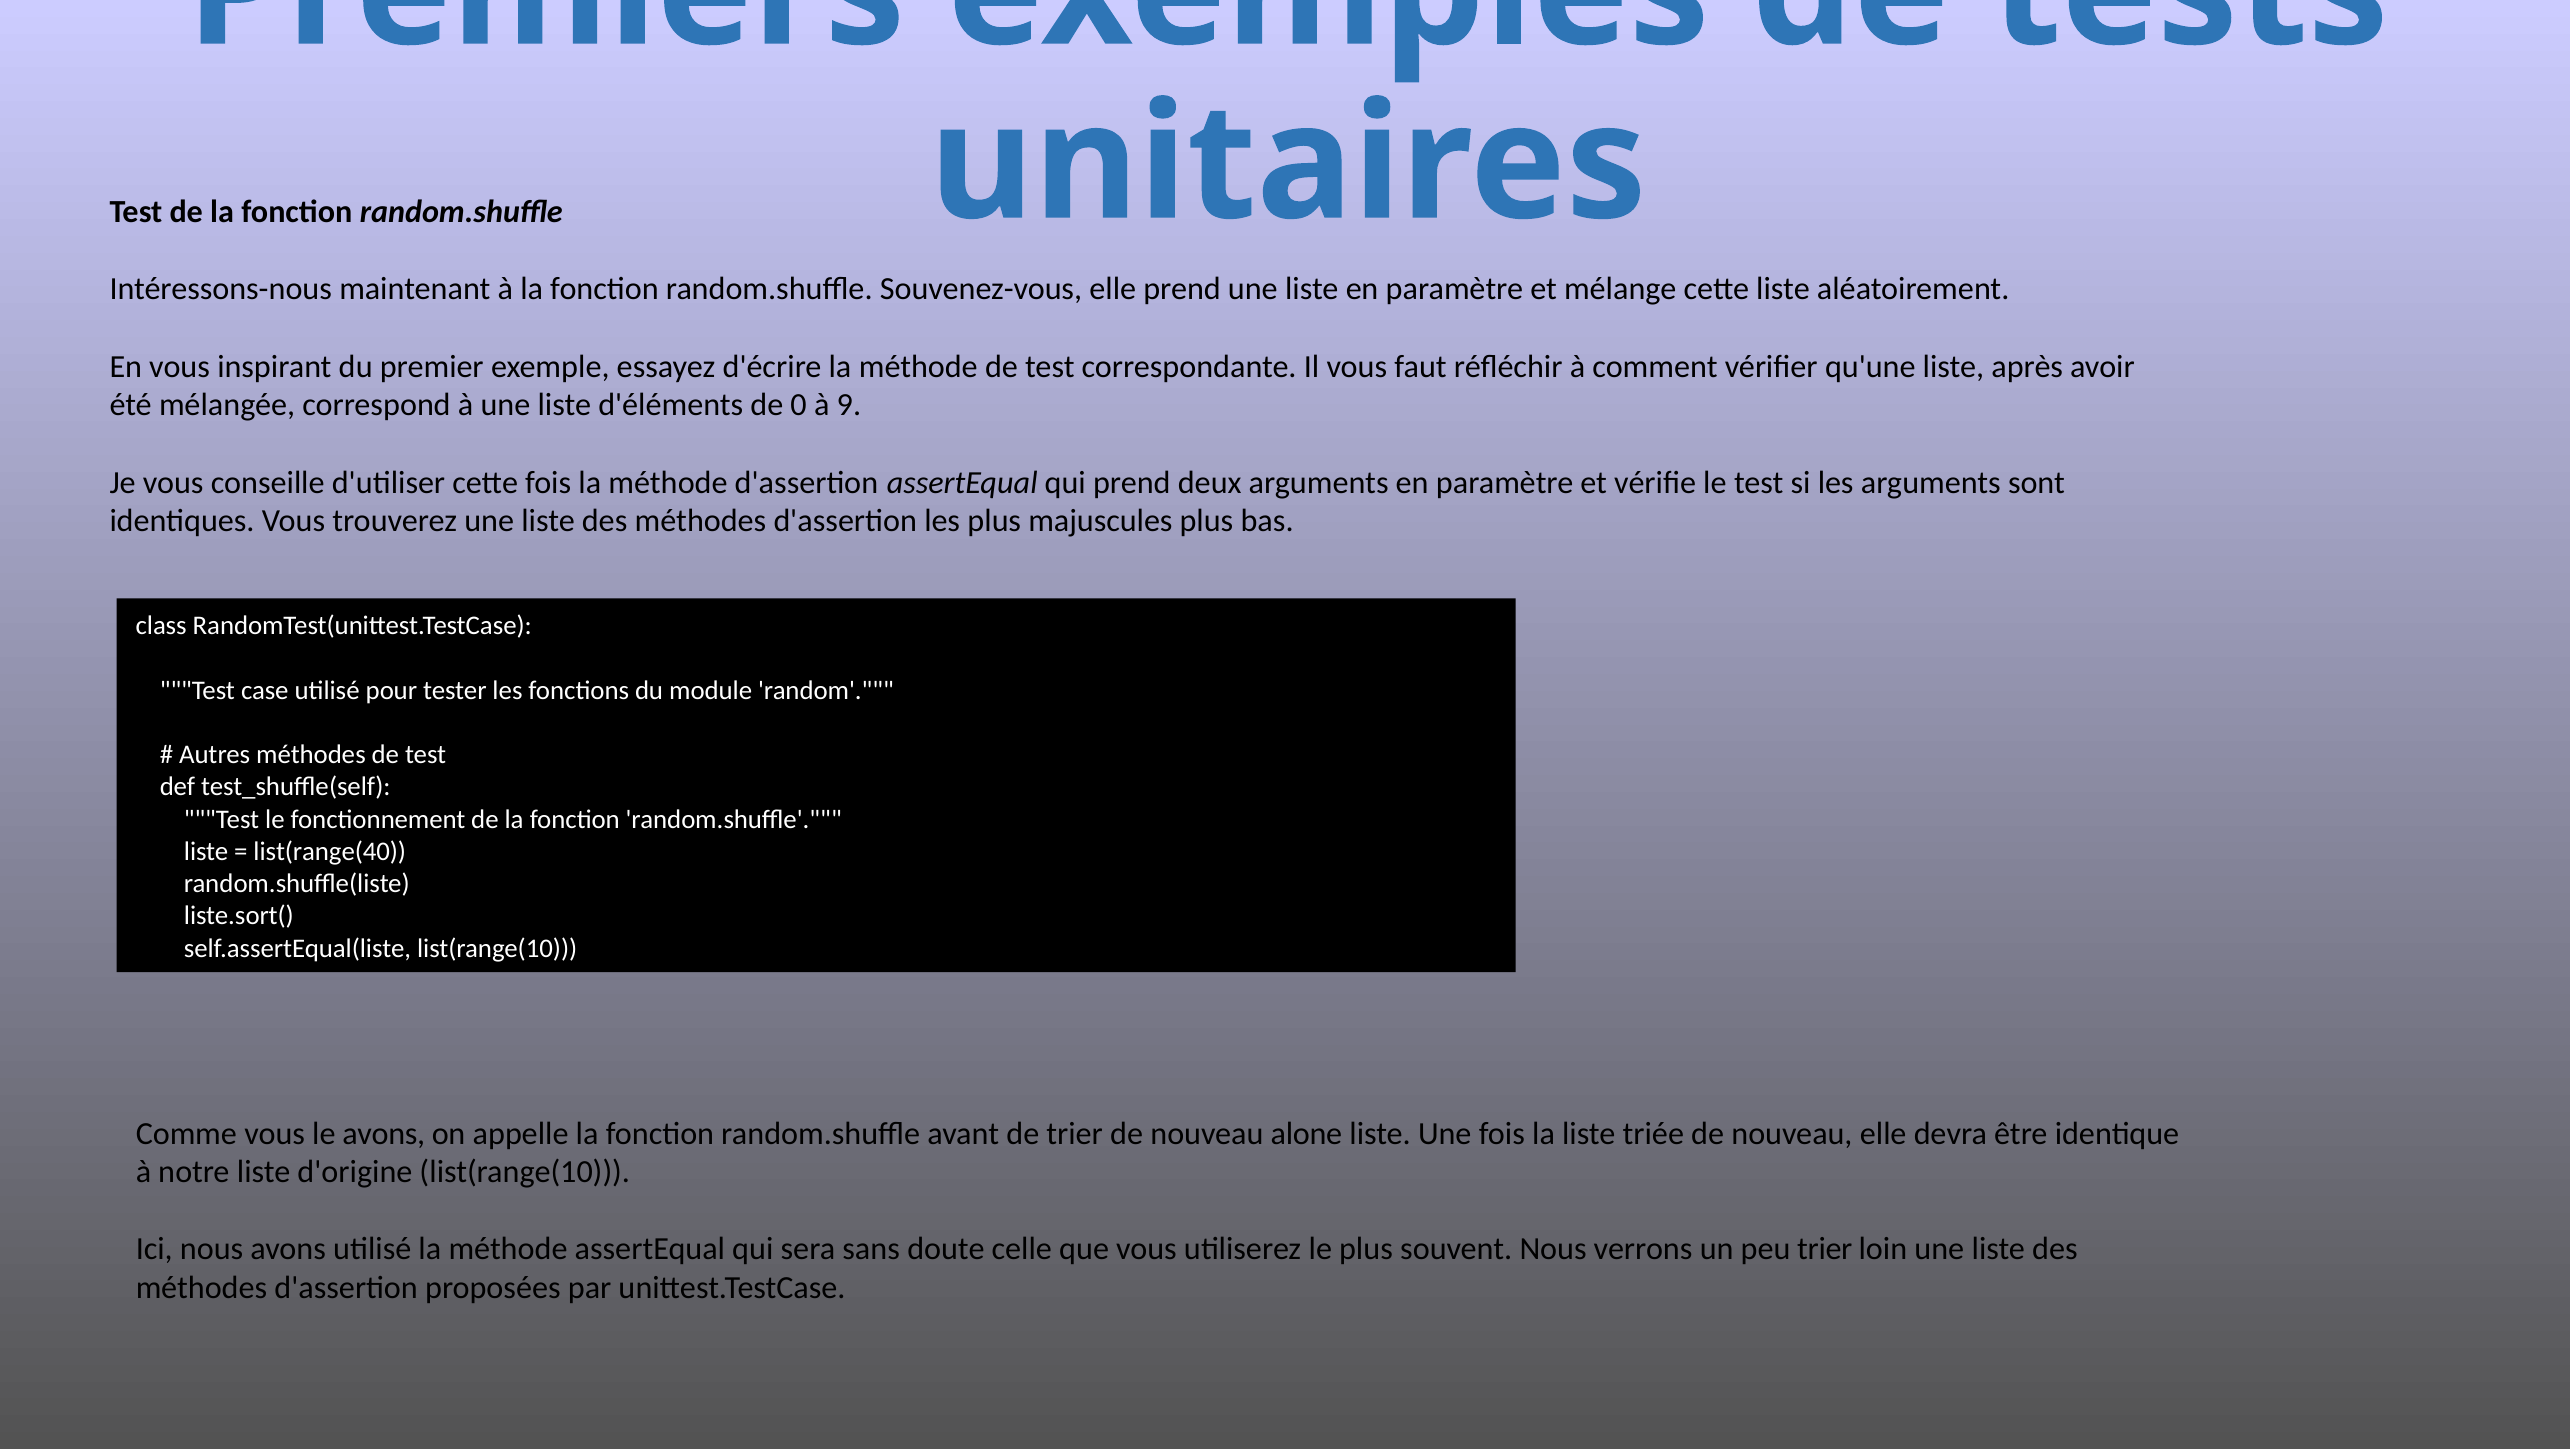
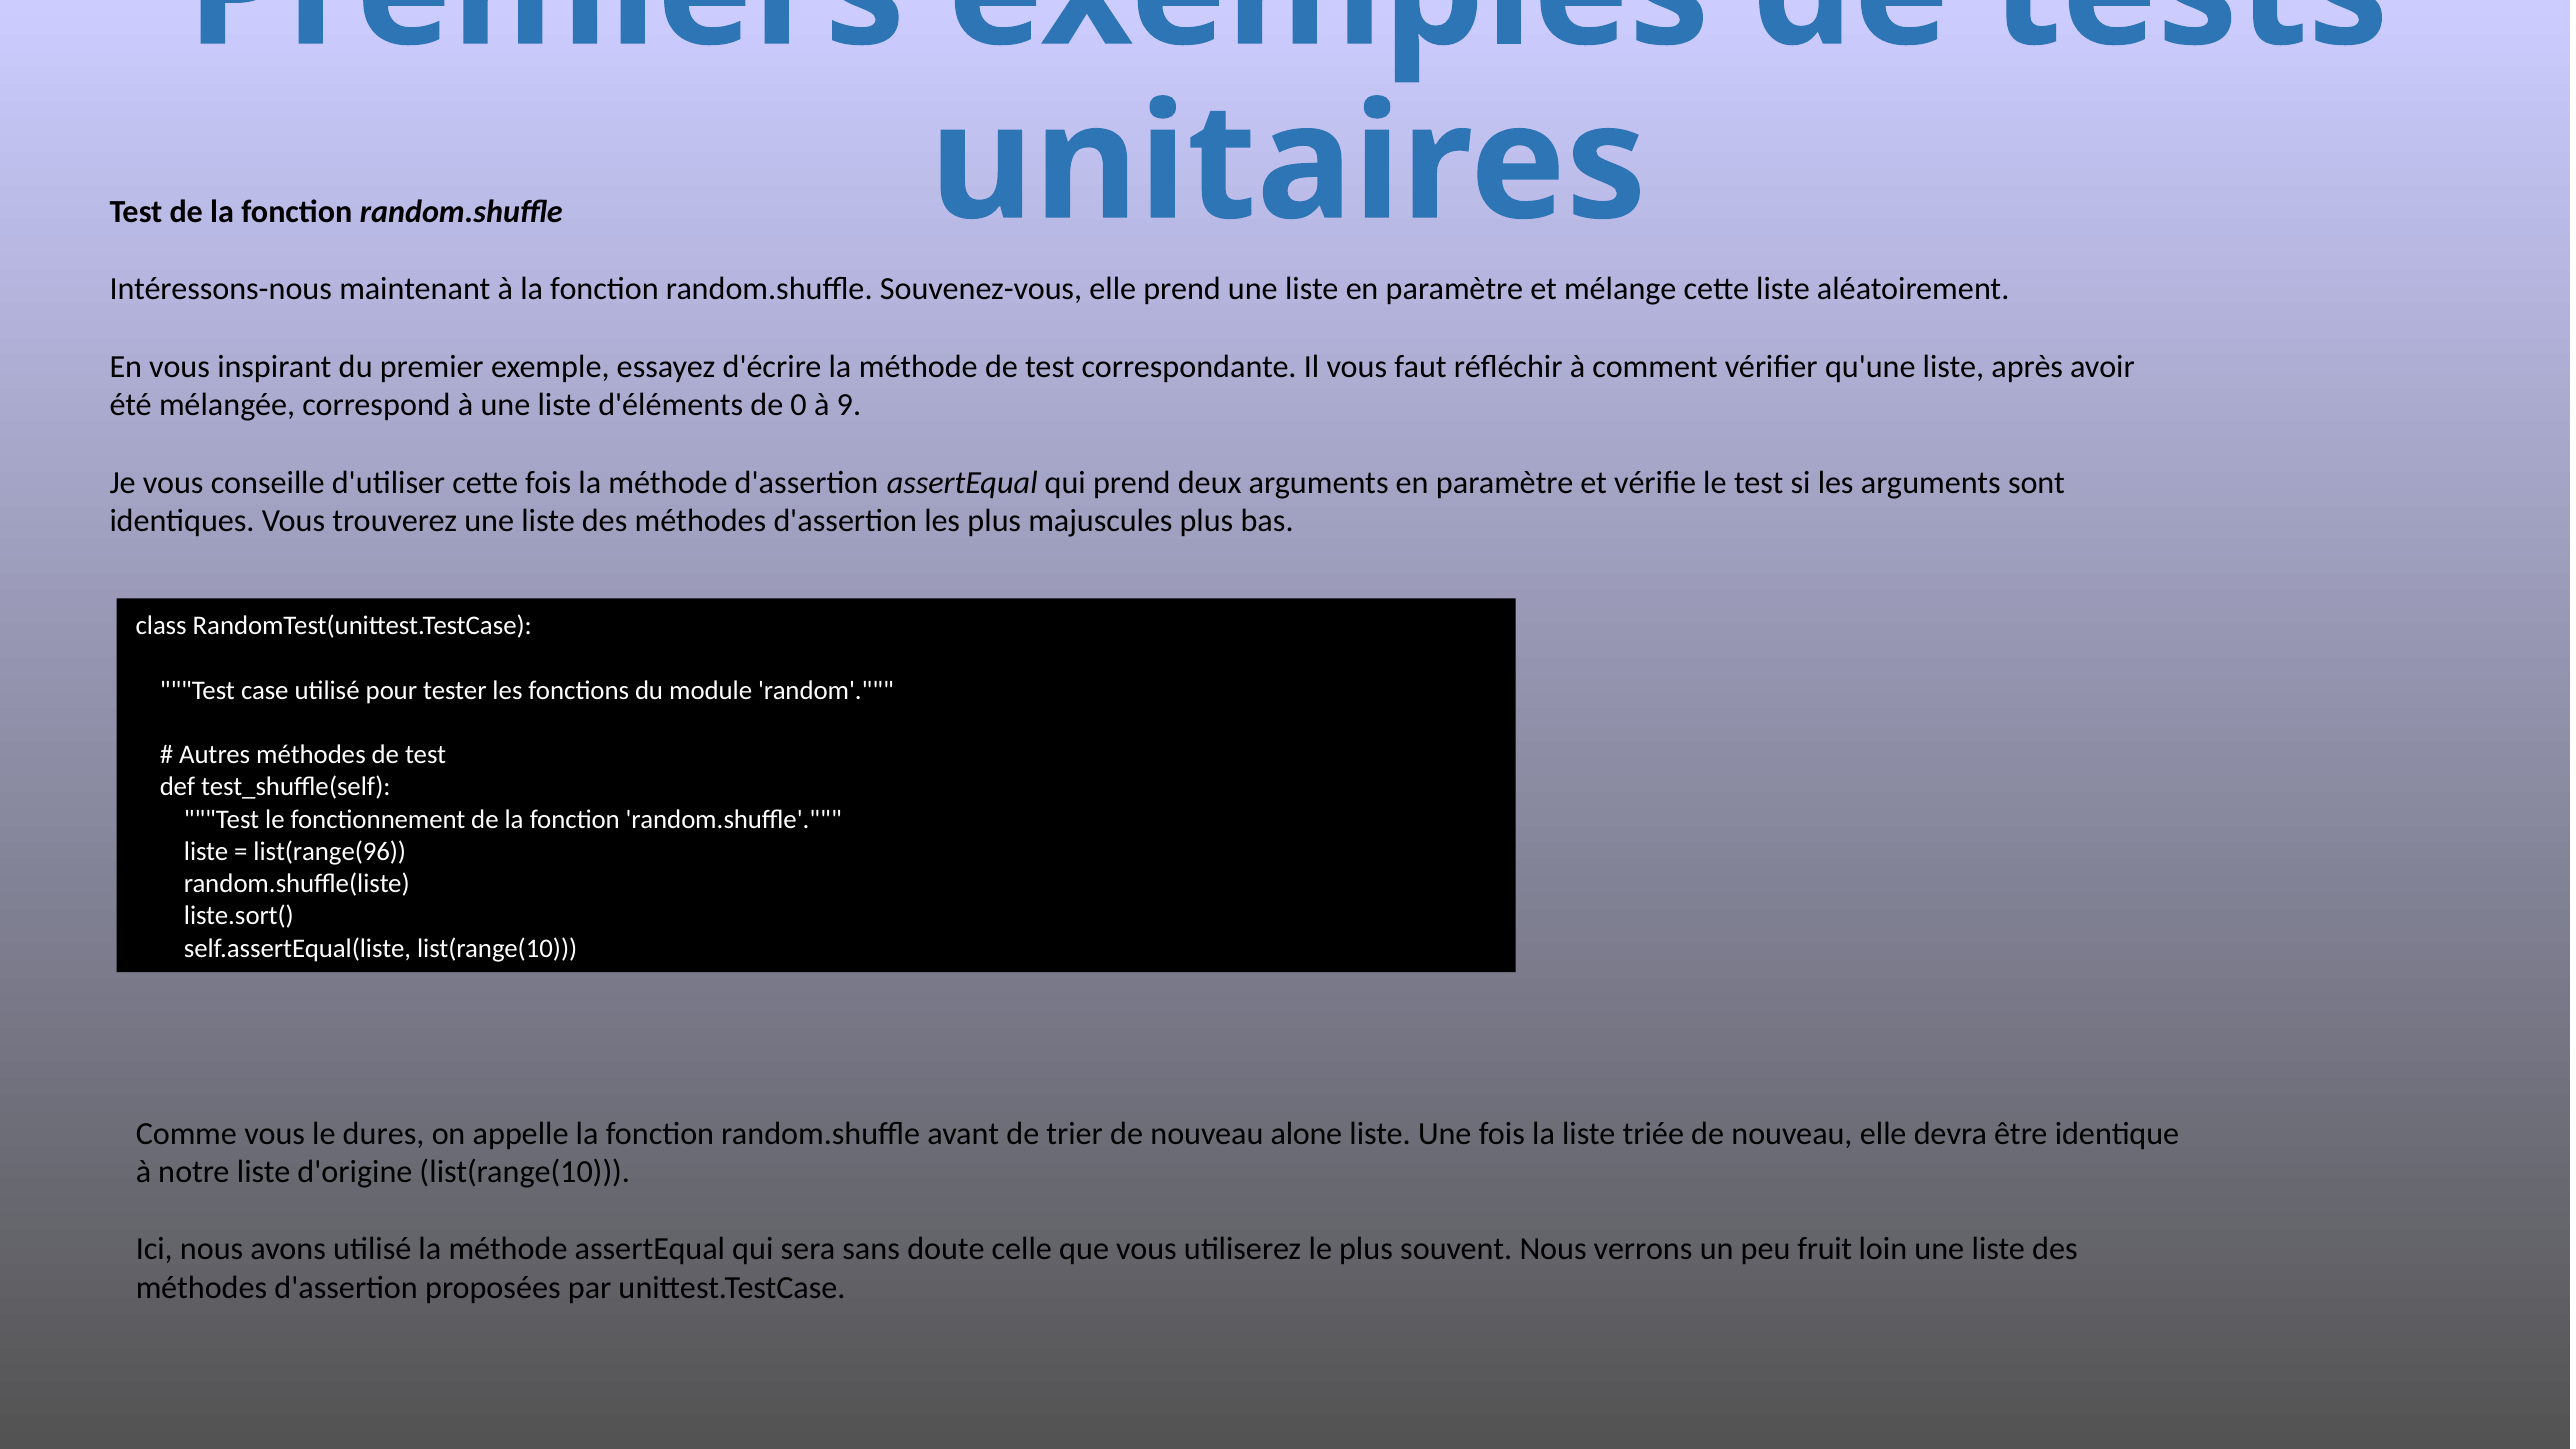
list(range(40: list(range(40 -> list(range(96
le avons: avons -> dures
peu trier: trier -> fruit
